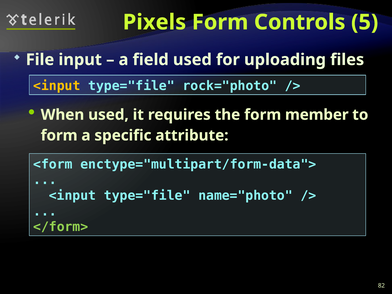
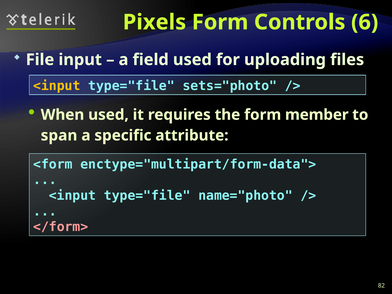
5: 5 -> 6
rock="photo: rock="photo -> sets="photo
form at (59, 135): form -> span
</form> colour: light green -> pink
